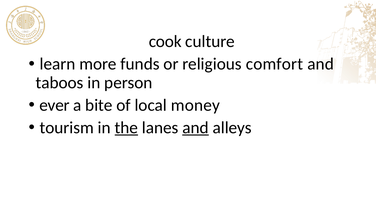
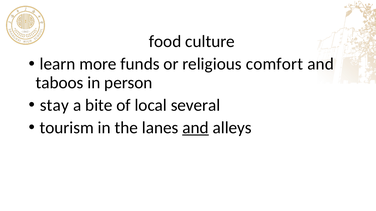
cook: cook -> food
ever: ever -> stay
money: money -> several
the underline: present -> none
